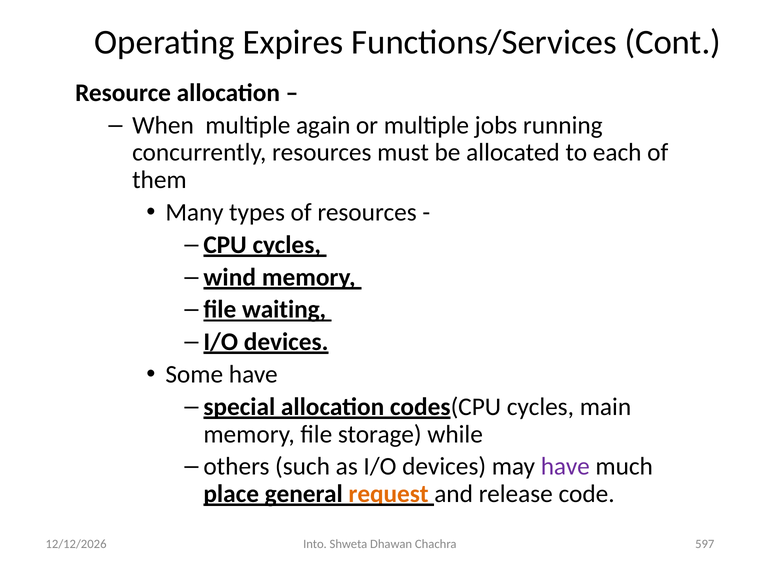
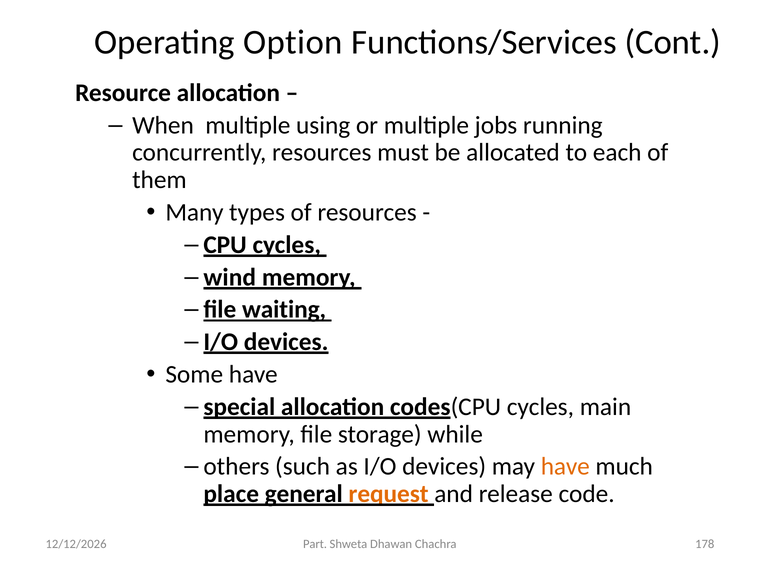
Expires: Expires -> Option
again: again -> using
have at (565, 467) colour: purple -> orange
Into: Into -> Part
597: 597 -> 178
